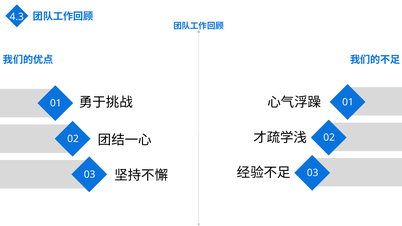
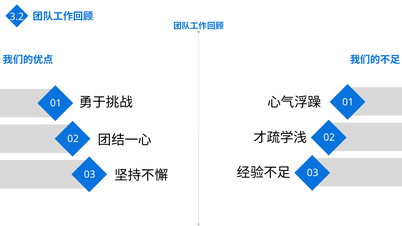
4.3: 4.3 -> 3.2
